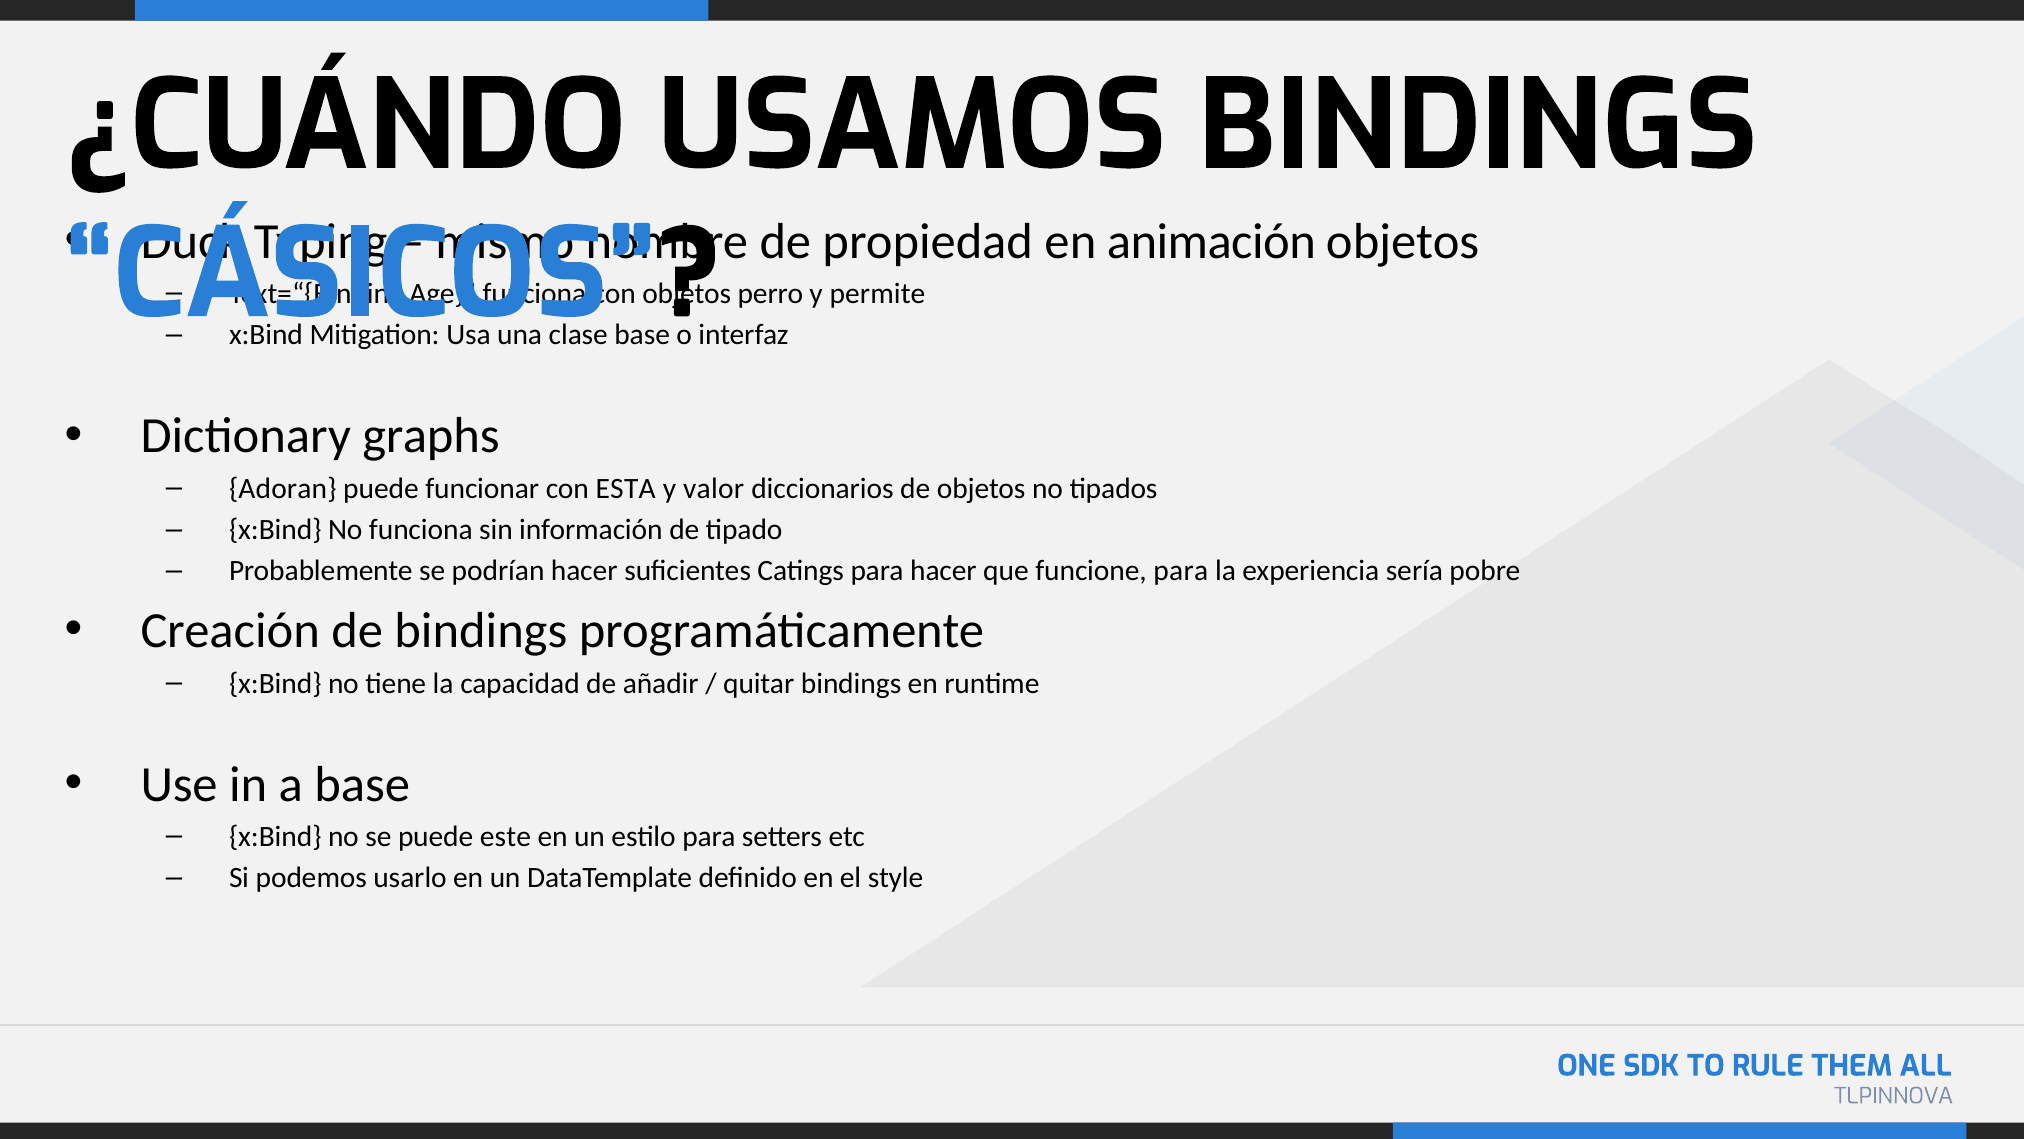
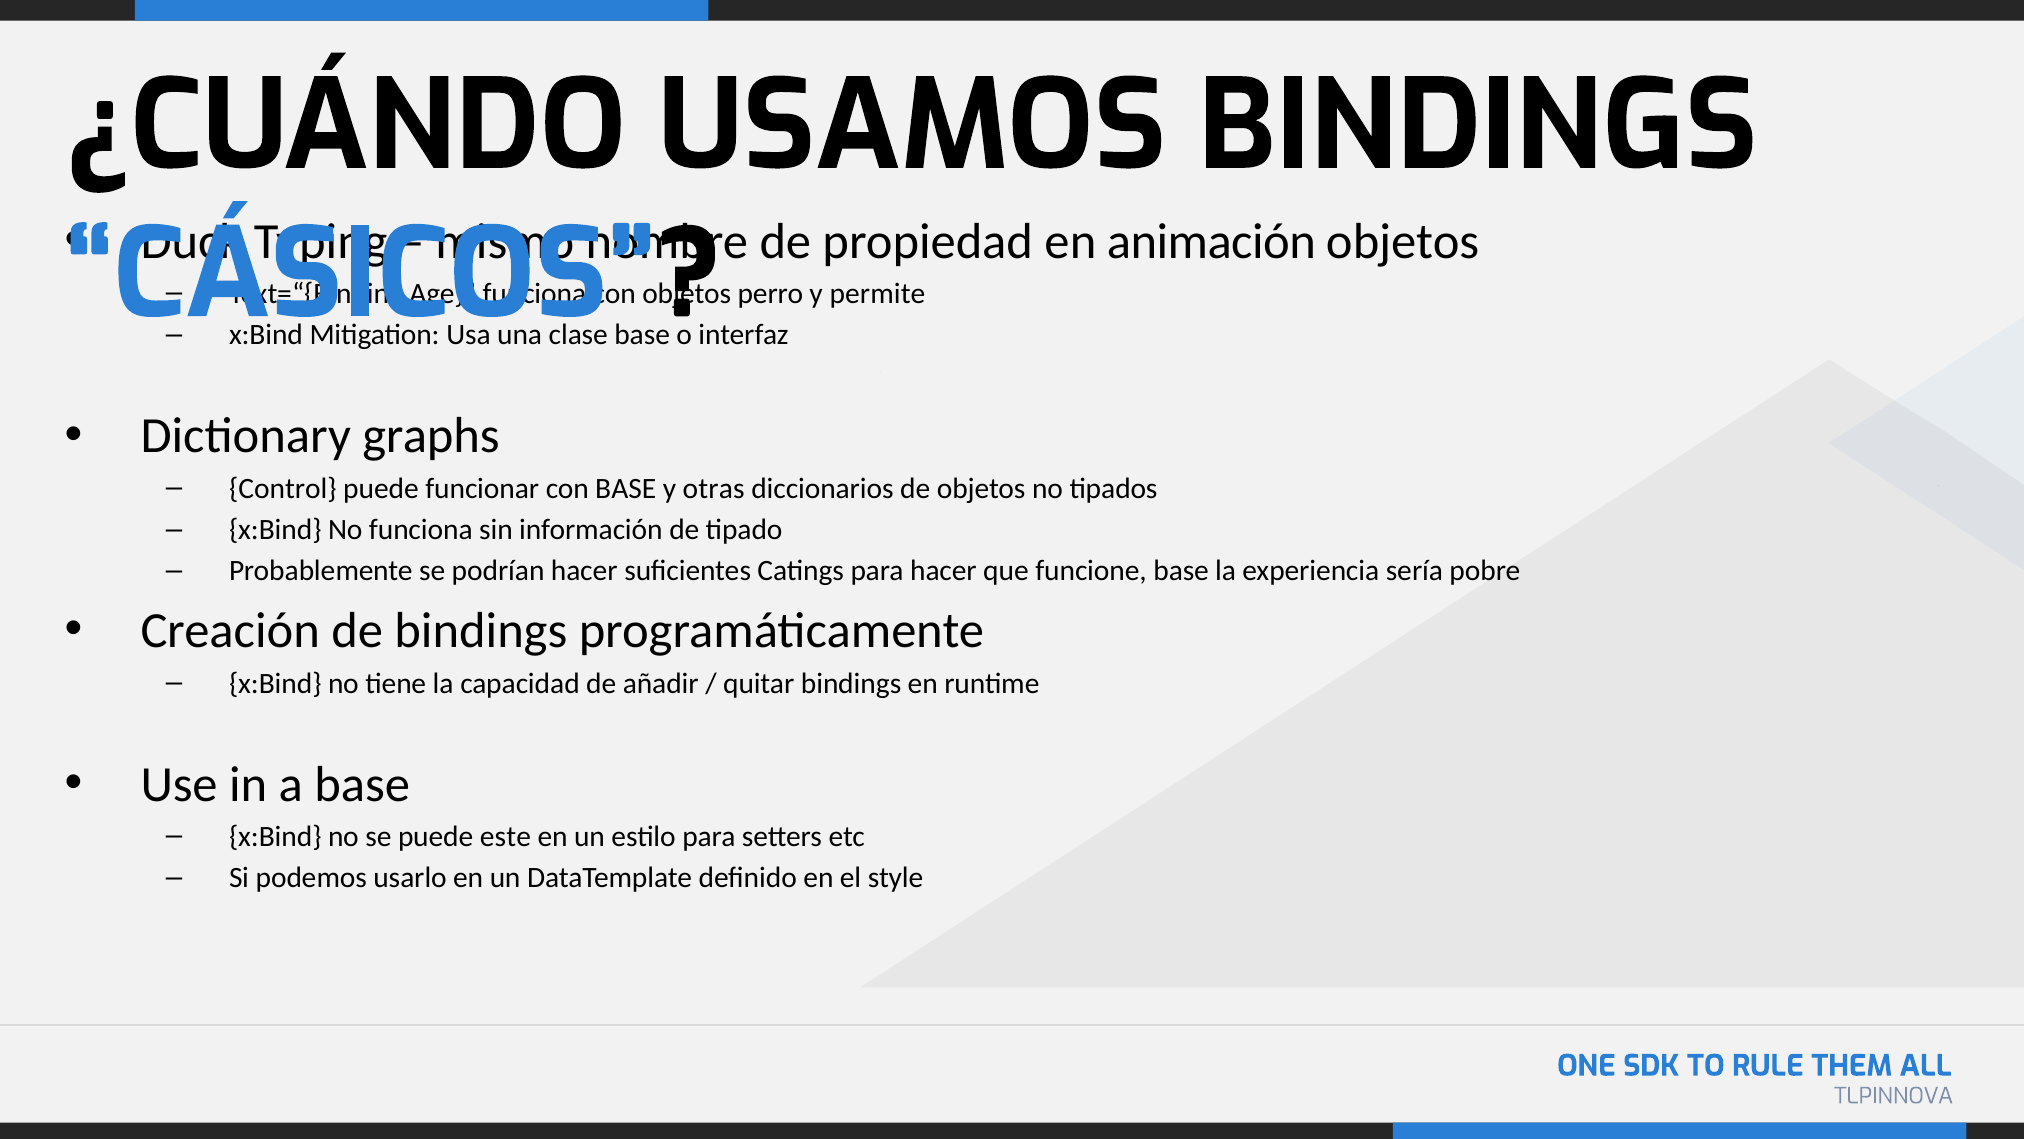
Adoran: Adoran -> Control
con ESTA: ESTA -> BASE
valor: valor -> otras
funcione para: para -> base
